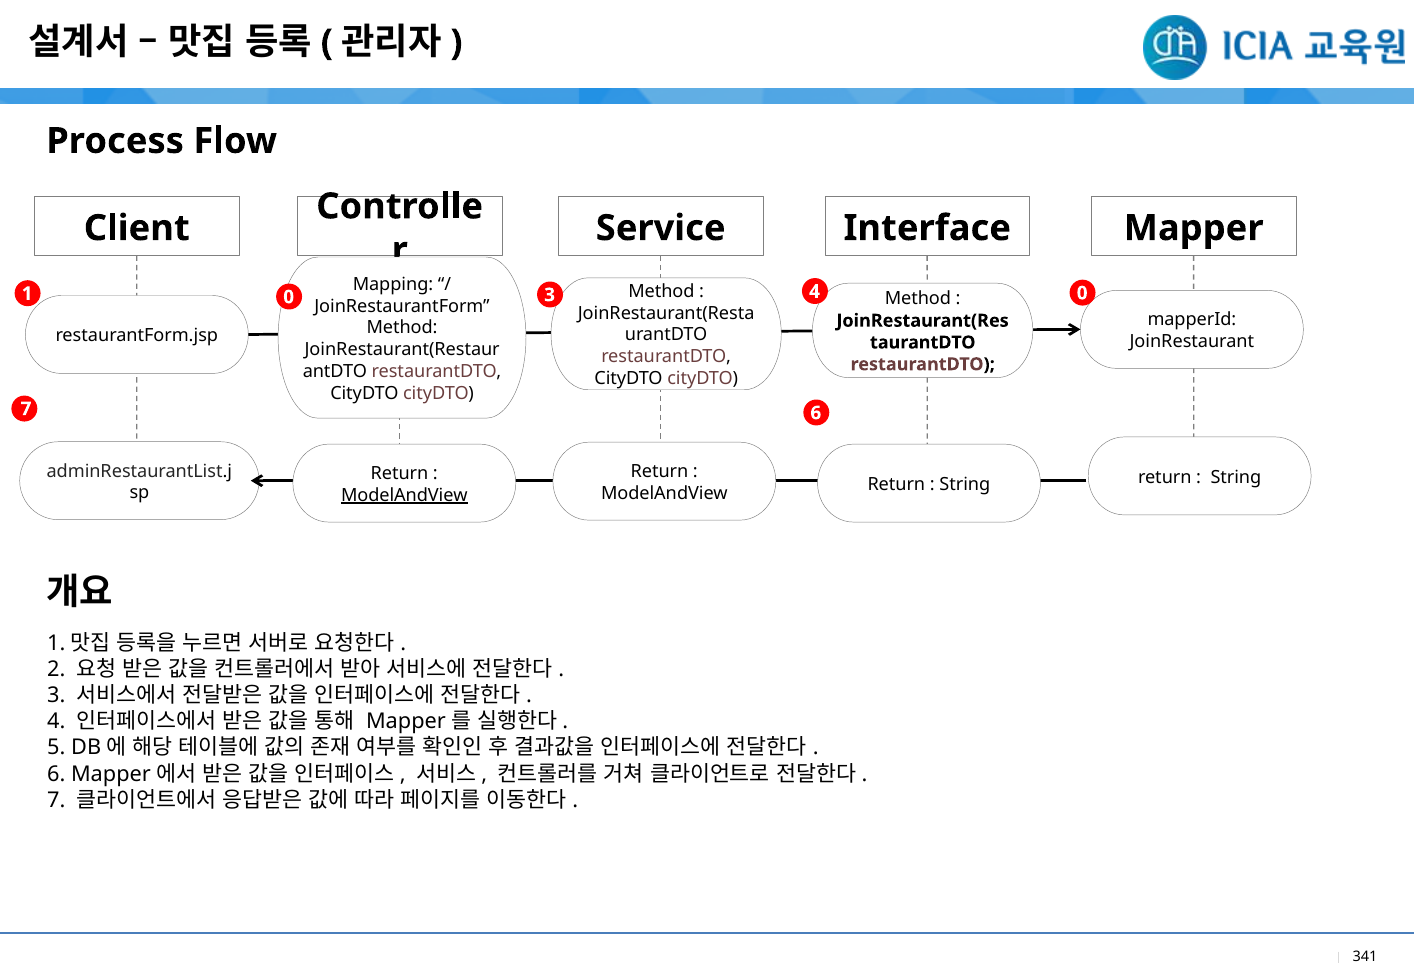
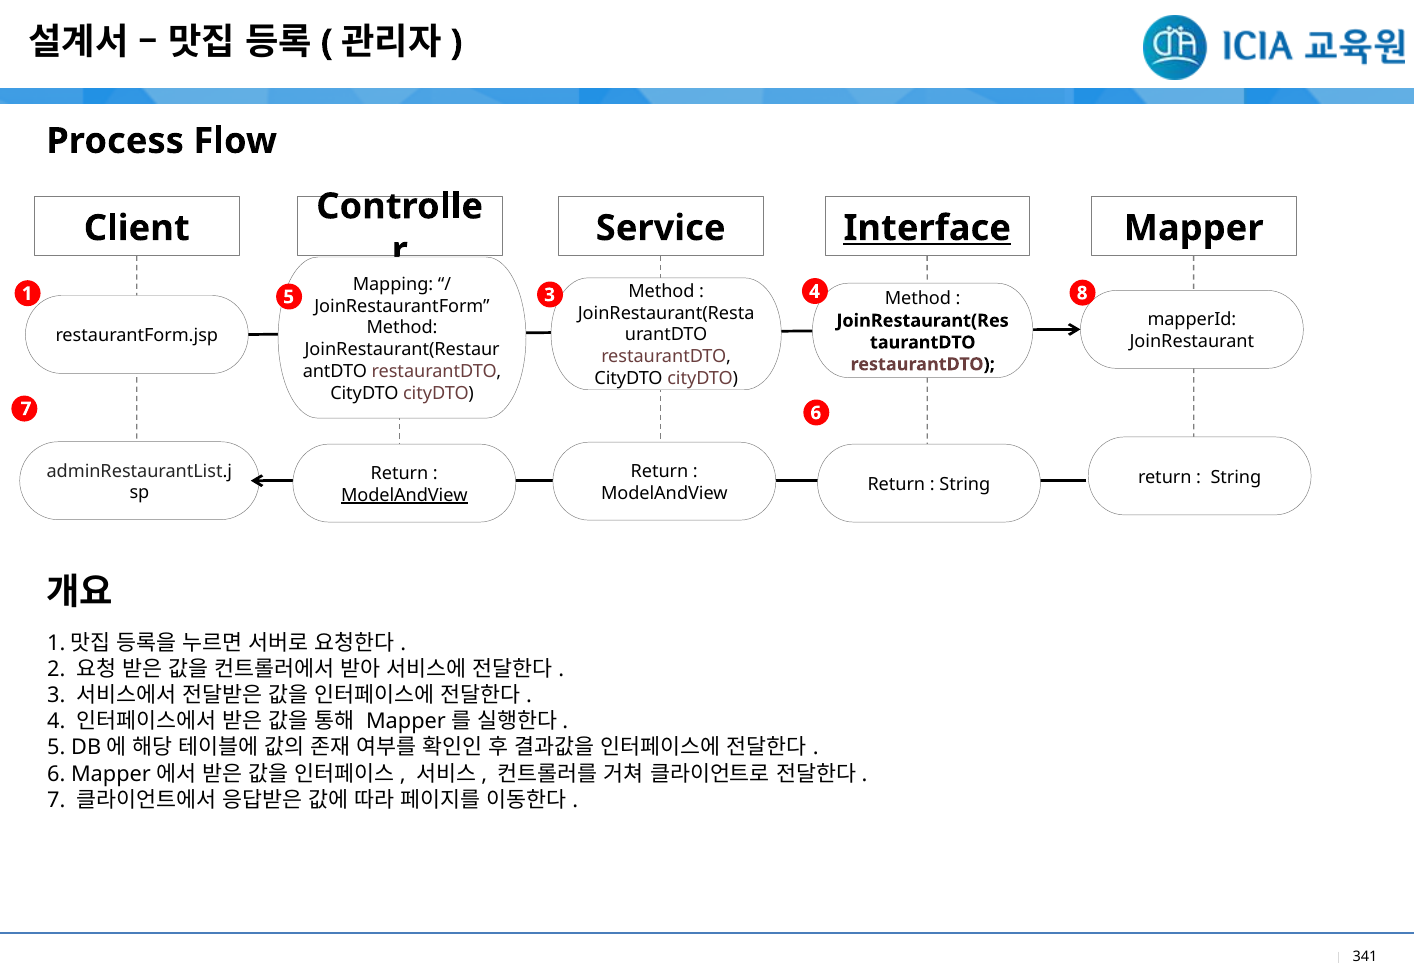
Interface underline: none -> present
1 0: 0 -> 5
4 0: 0 -> 8
